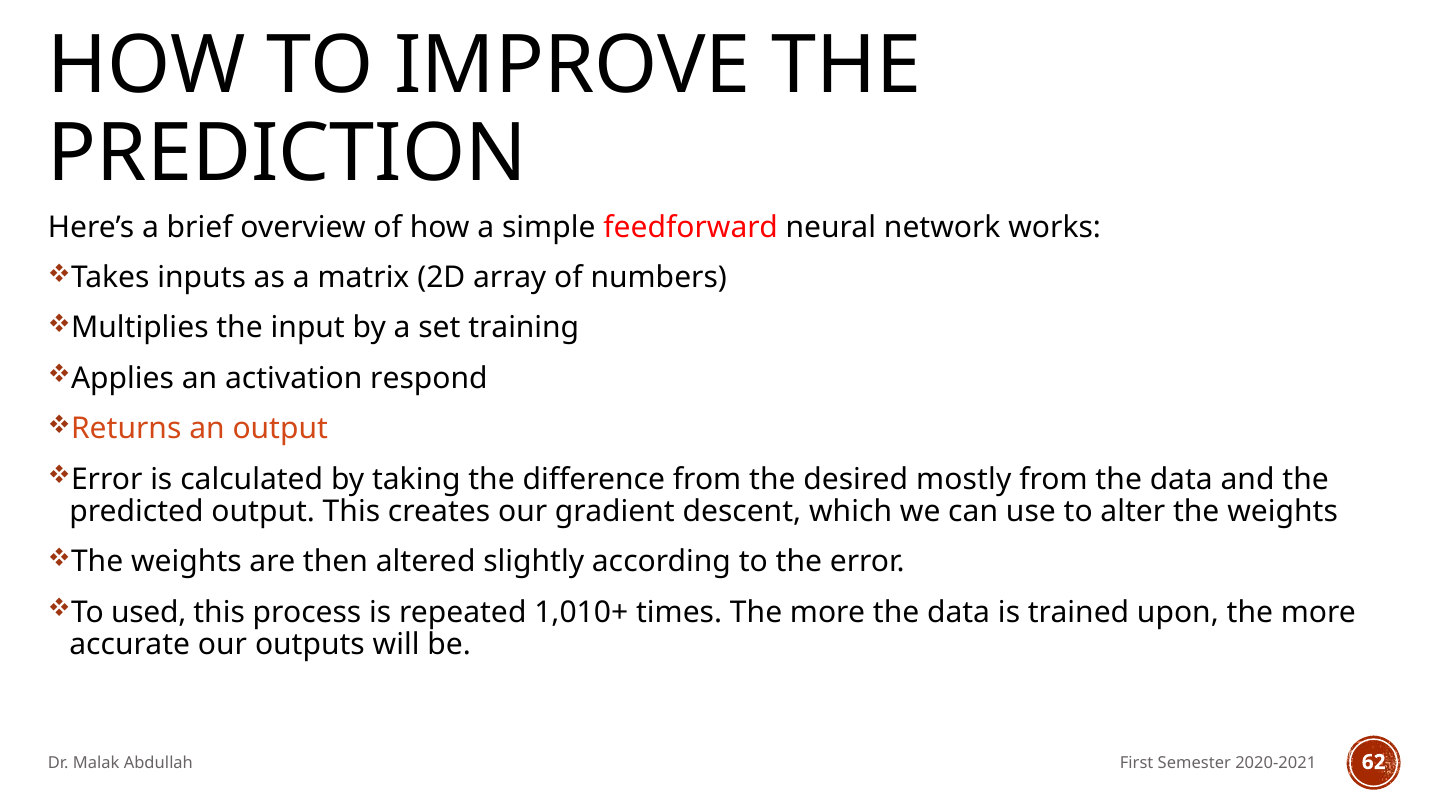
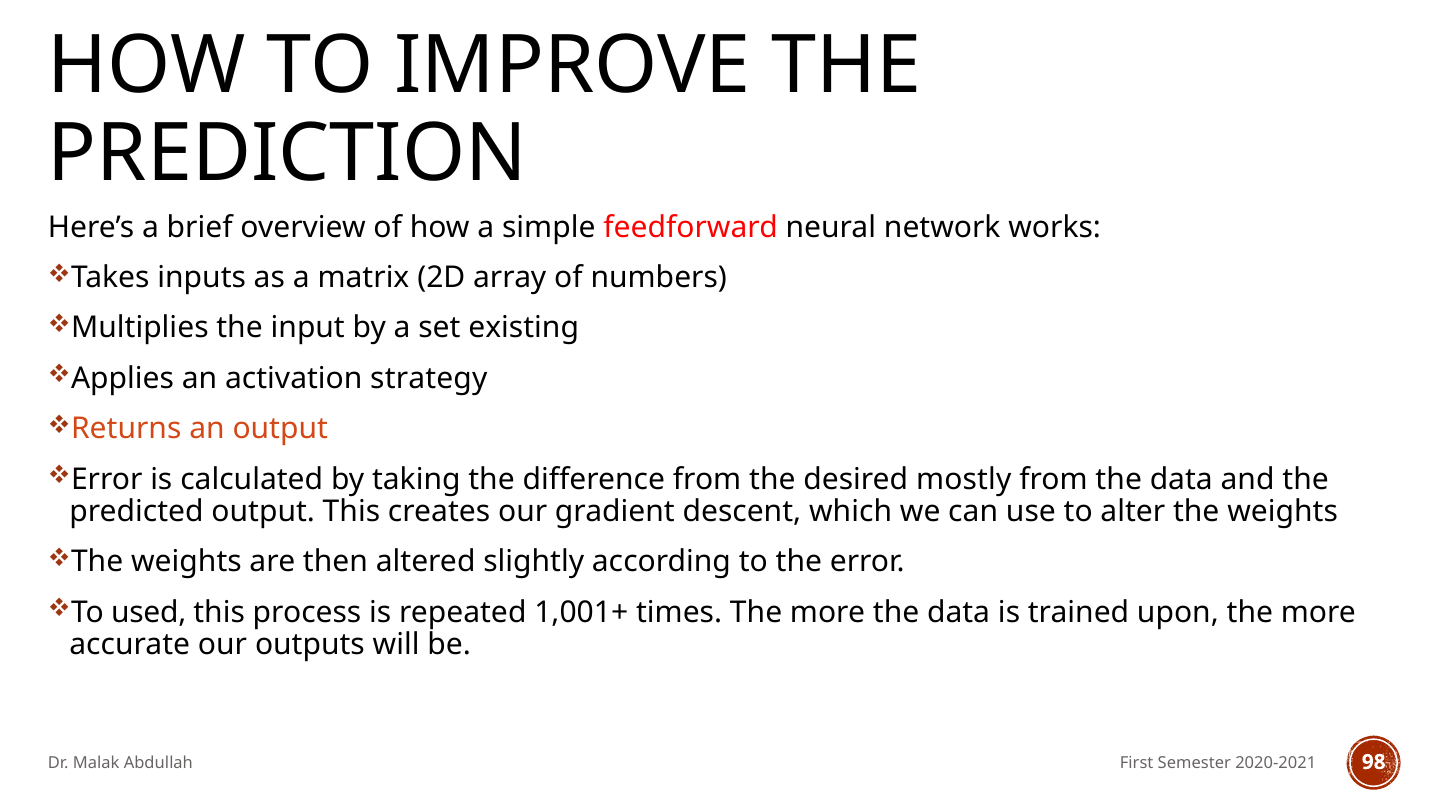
training: training -> existing
respond: respond -> strategy
1,010+: 1,010+ -> 1,001+
62: 62 -> 98
